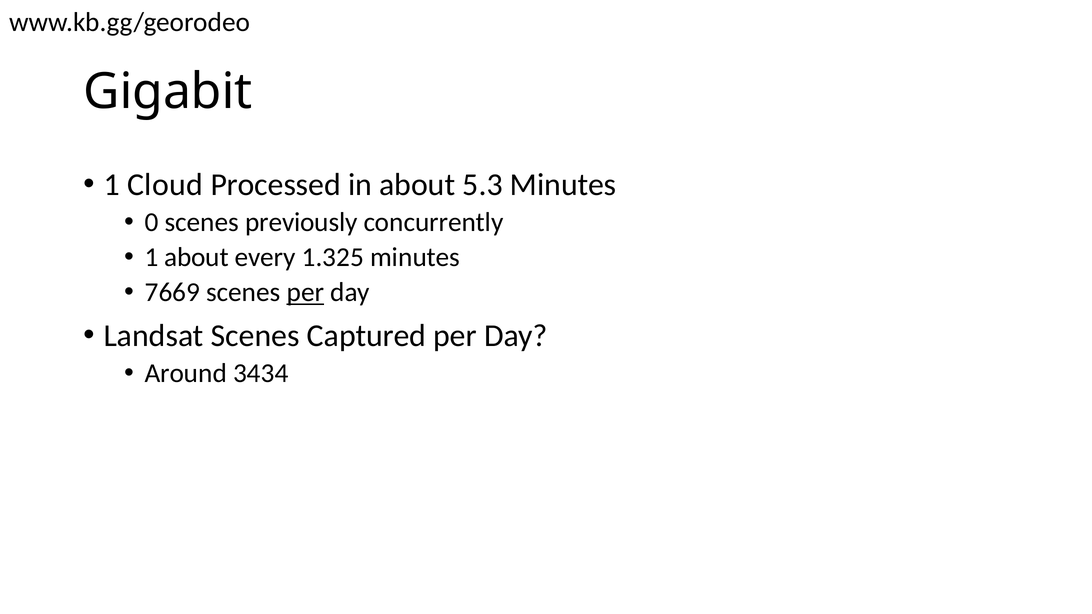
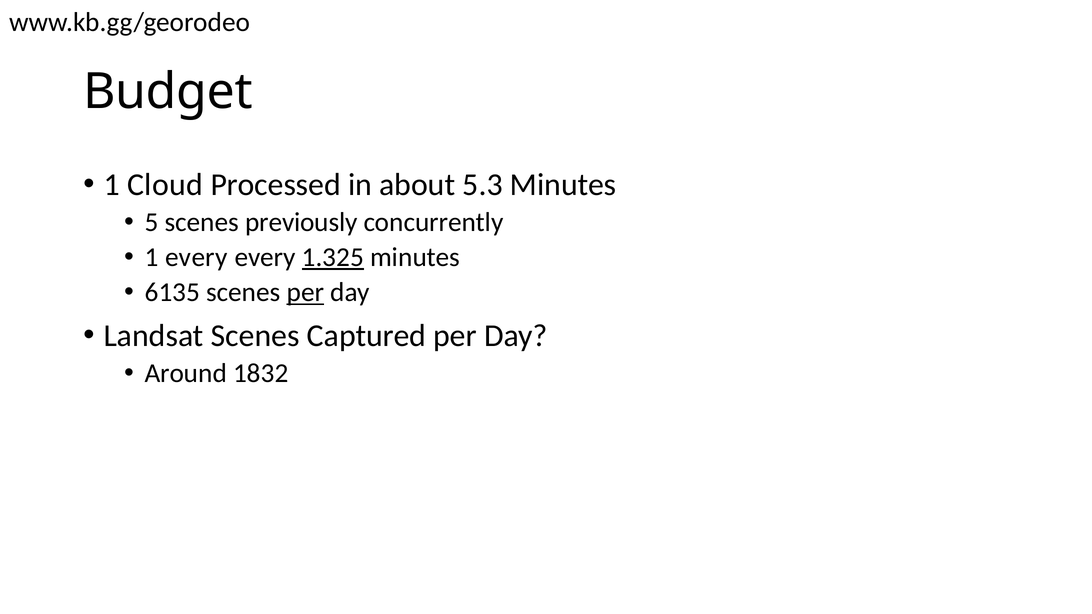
Gigabit: Gigabit -> Budget
0: 0 -> 5
1 about: about -> every
1.325 underline: none -> present
7669: 7669 -> 6135
3434: 3434 -> 1832
